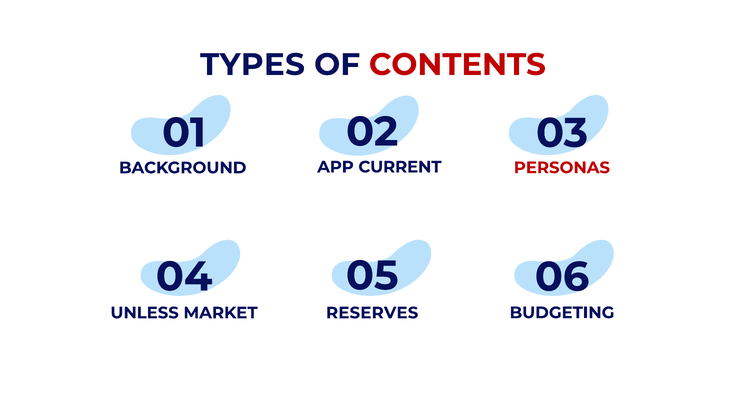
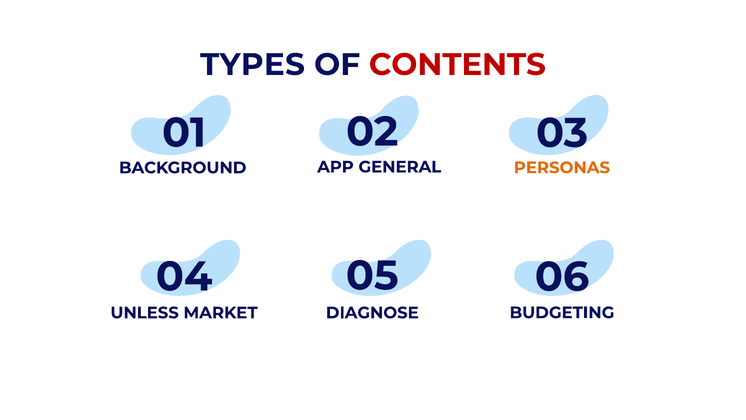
CURRENT: CURRENT -> GENERAL
PERSONAS colour: red -> orange
RESERVES: RESERVES -> DIAGNOSE
